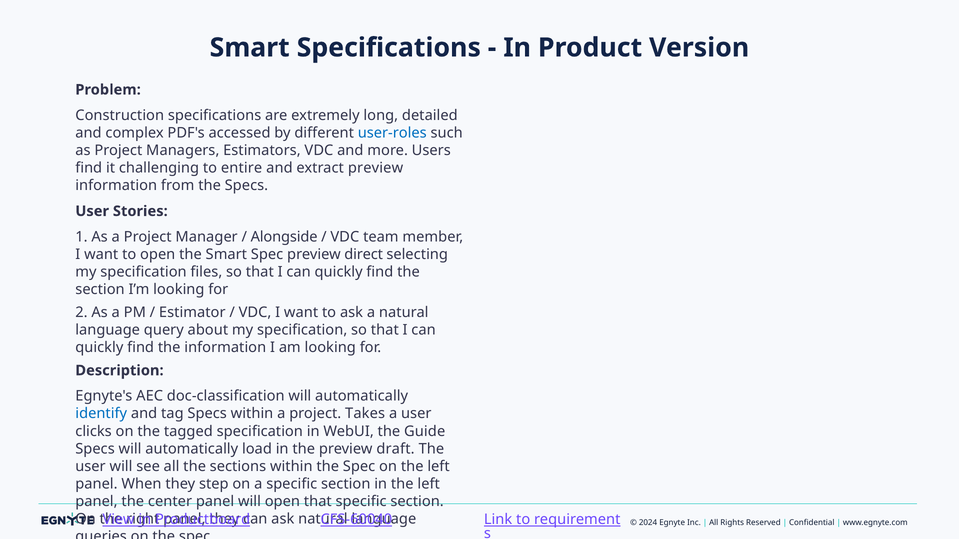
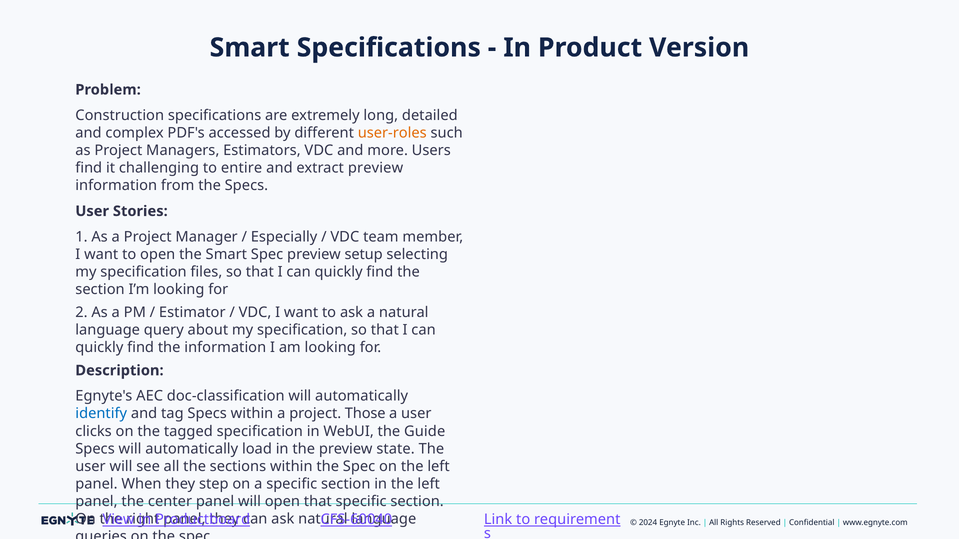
user-roles colour: blue -> orange
Alongside: Alongside -> Especially
direct: direct -> setup
Takes: Takes -> Those
draft: draft -> state
